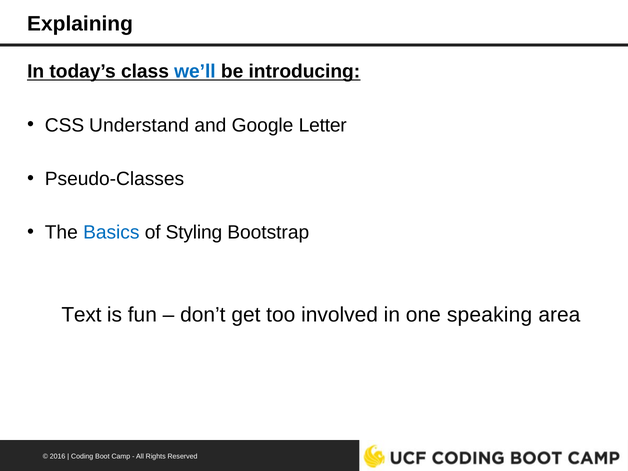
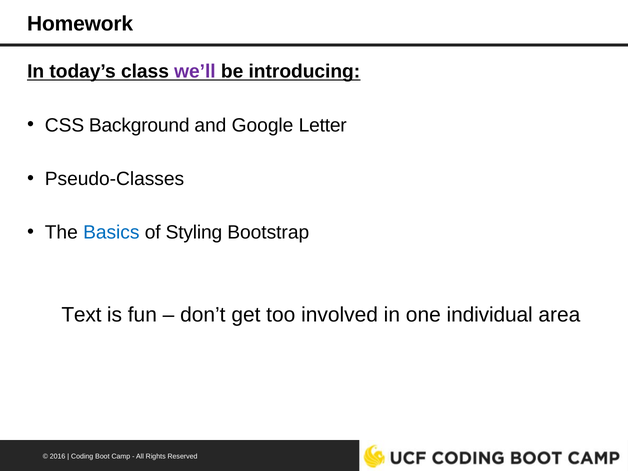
Explaining: Explaining -> Homework
we’ll colour: blue -> purple
Understand: Understand -> Background
speaking: speaking -> individual
